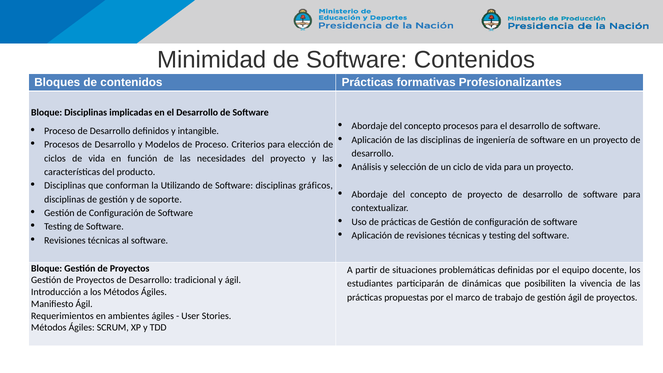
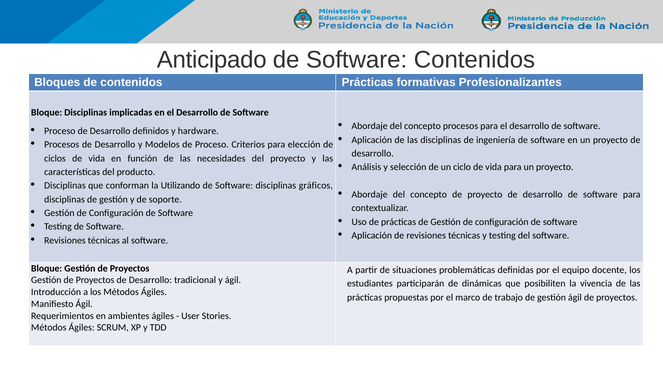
Minimidad: Minimidad -> Anticipado
intangible: intangible -> hardware
